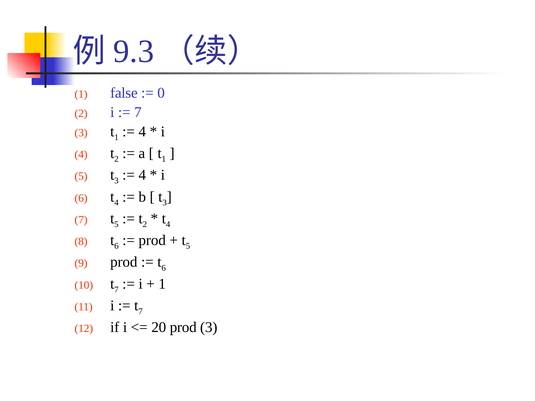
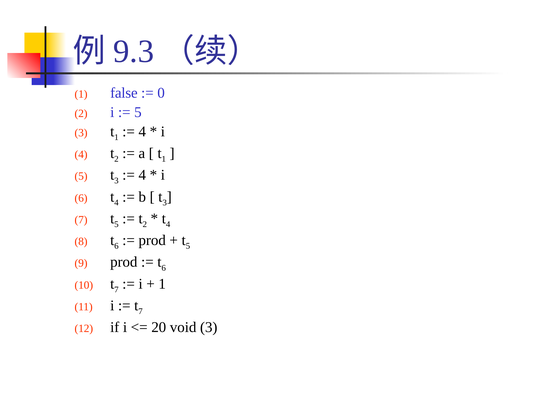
7 at (138, 112): 7 -> 5
20 prod: prod -> void
